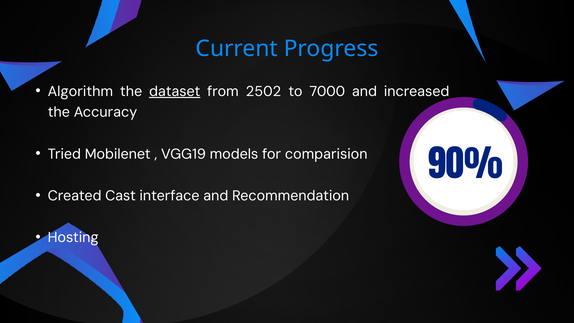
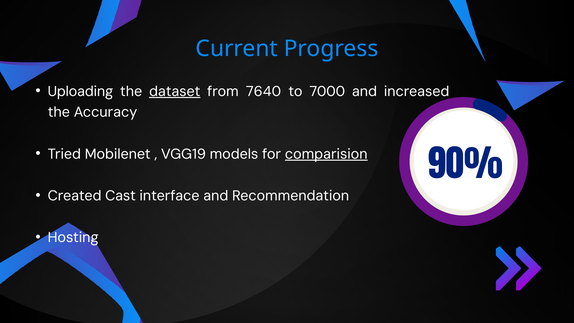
Algorithm: Algorithm -> Uploading
2502: 2502 -> 7640
comparision underline: none -> present
